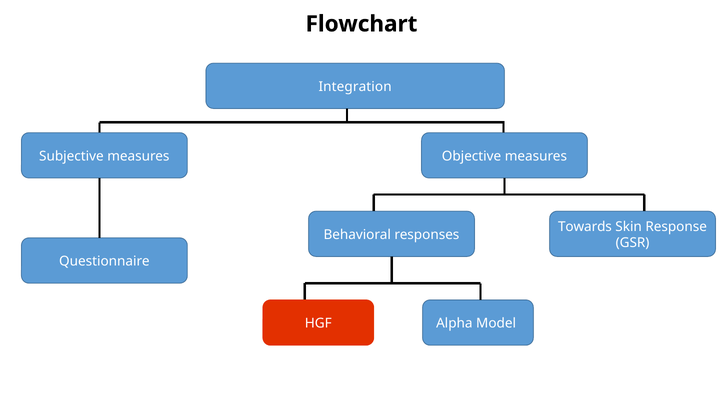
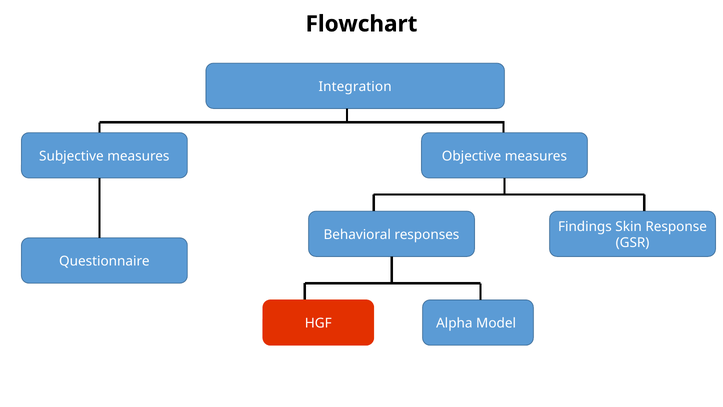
Towards: Towards -> Findings
